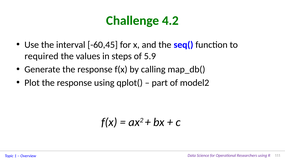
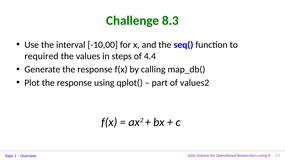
4.2: 4.2 -> 8.3
-60,45: -60,45 -> -10,00
5.9: 5.9 -> 4.4
model2: model2 -> values2
